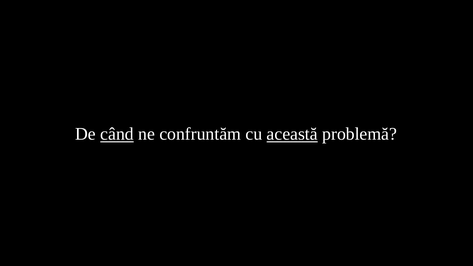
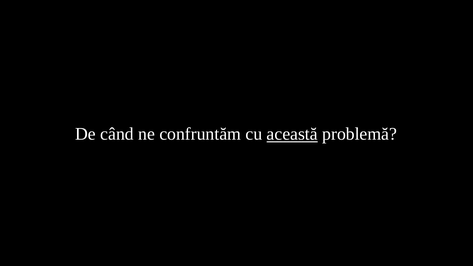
când underline: present -> none
